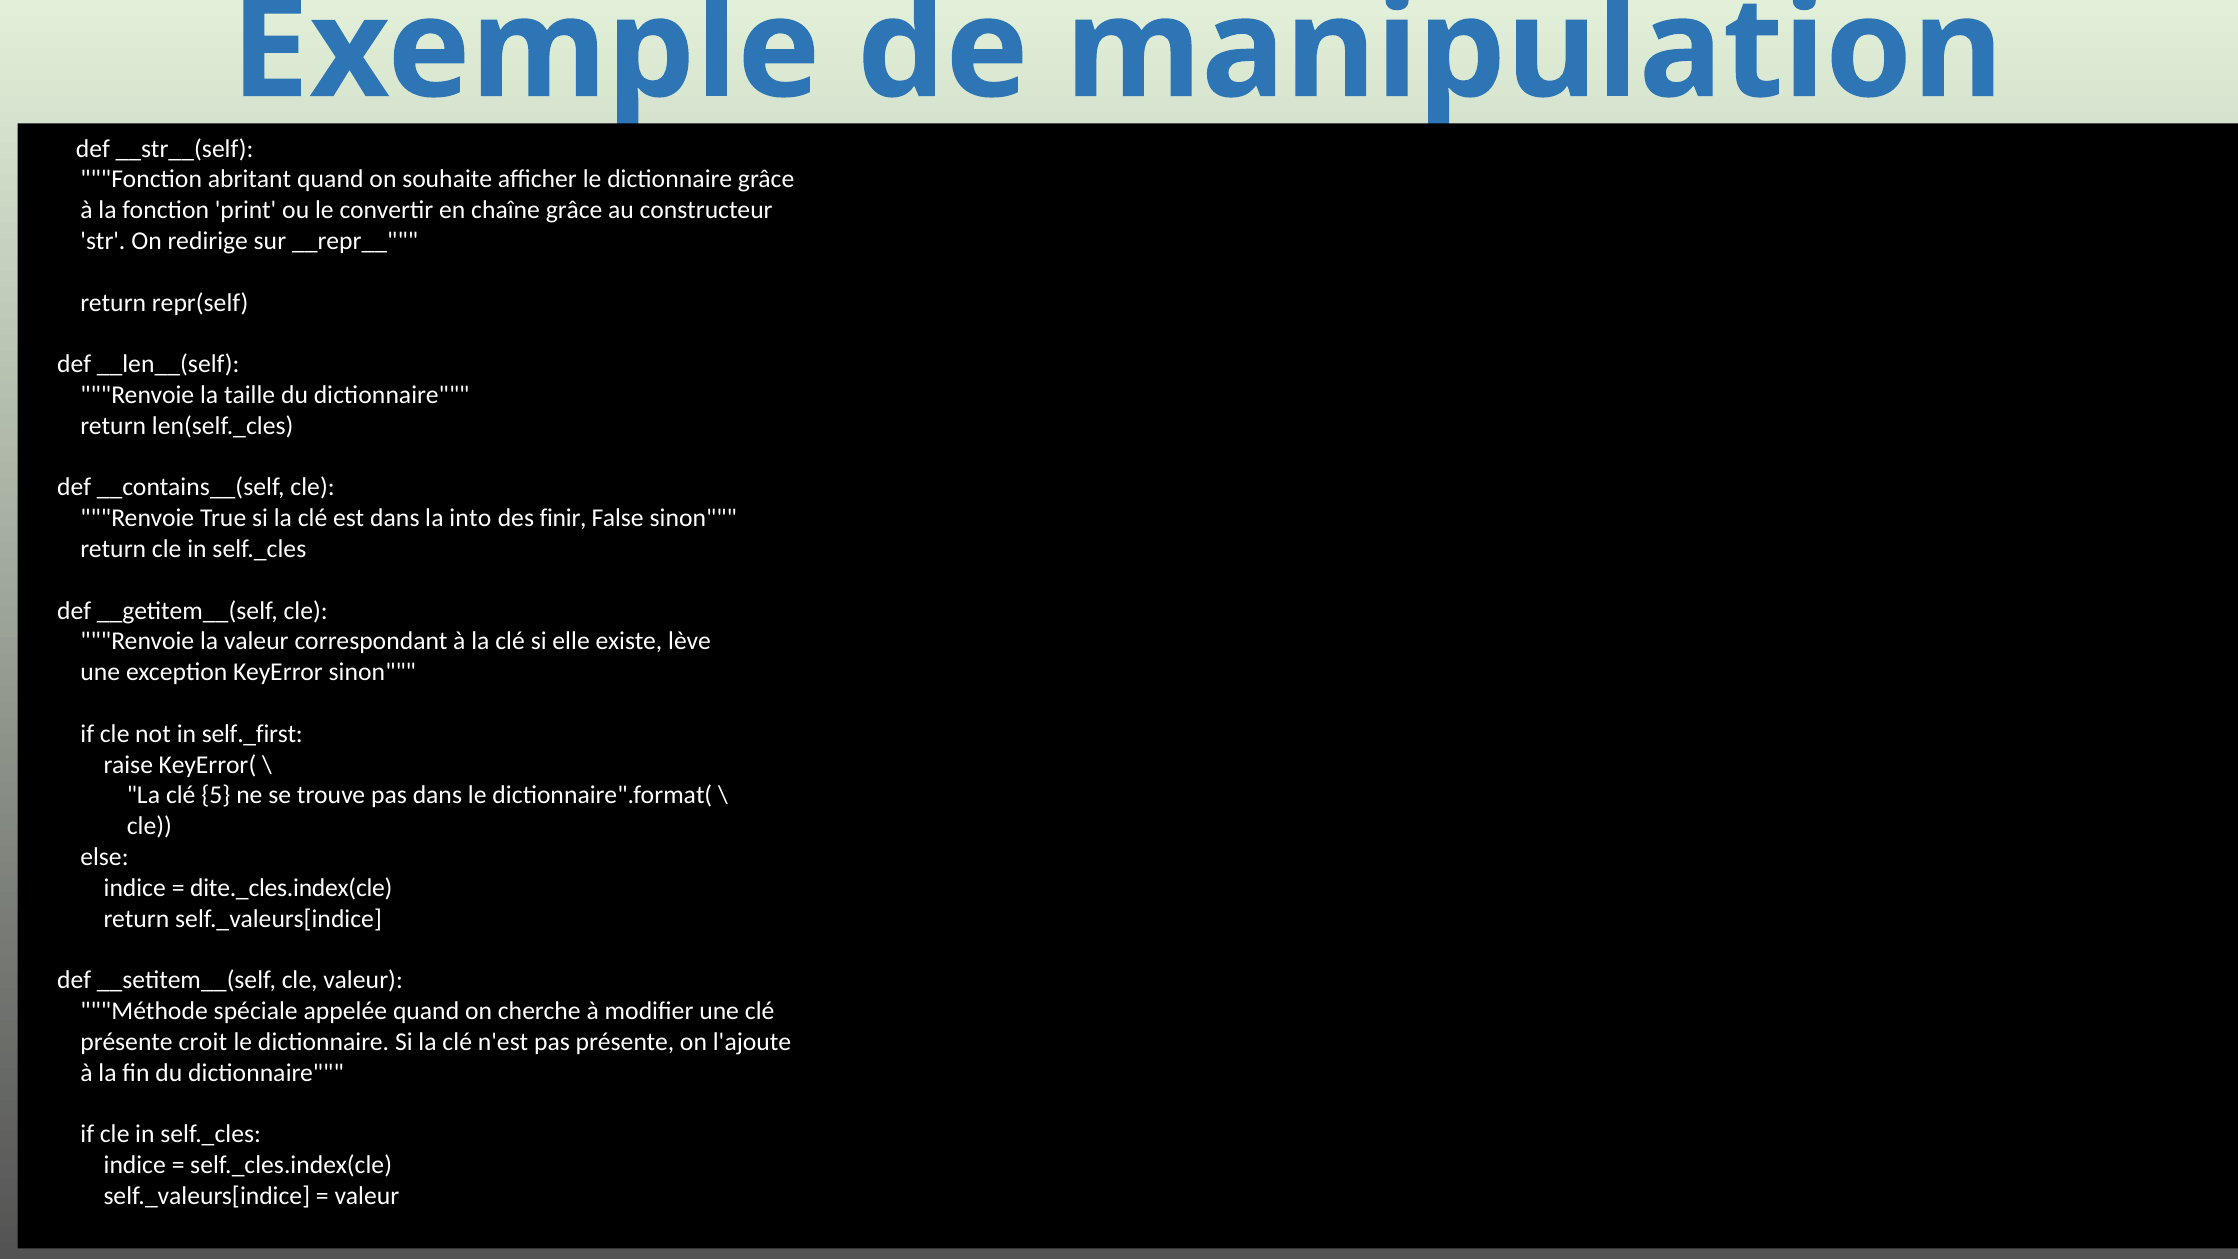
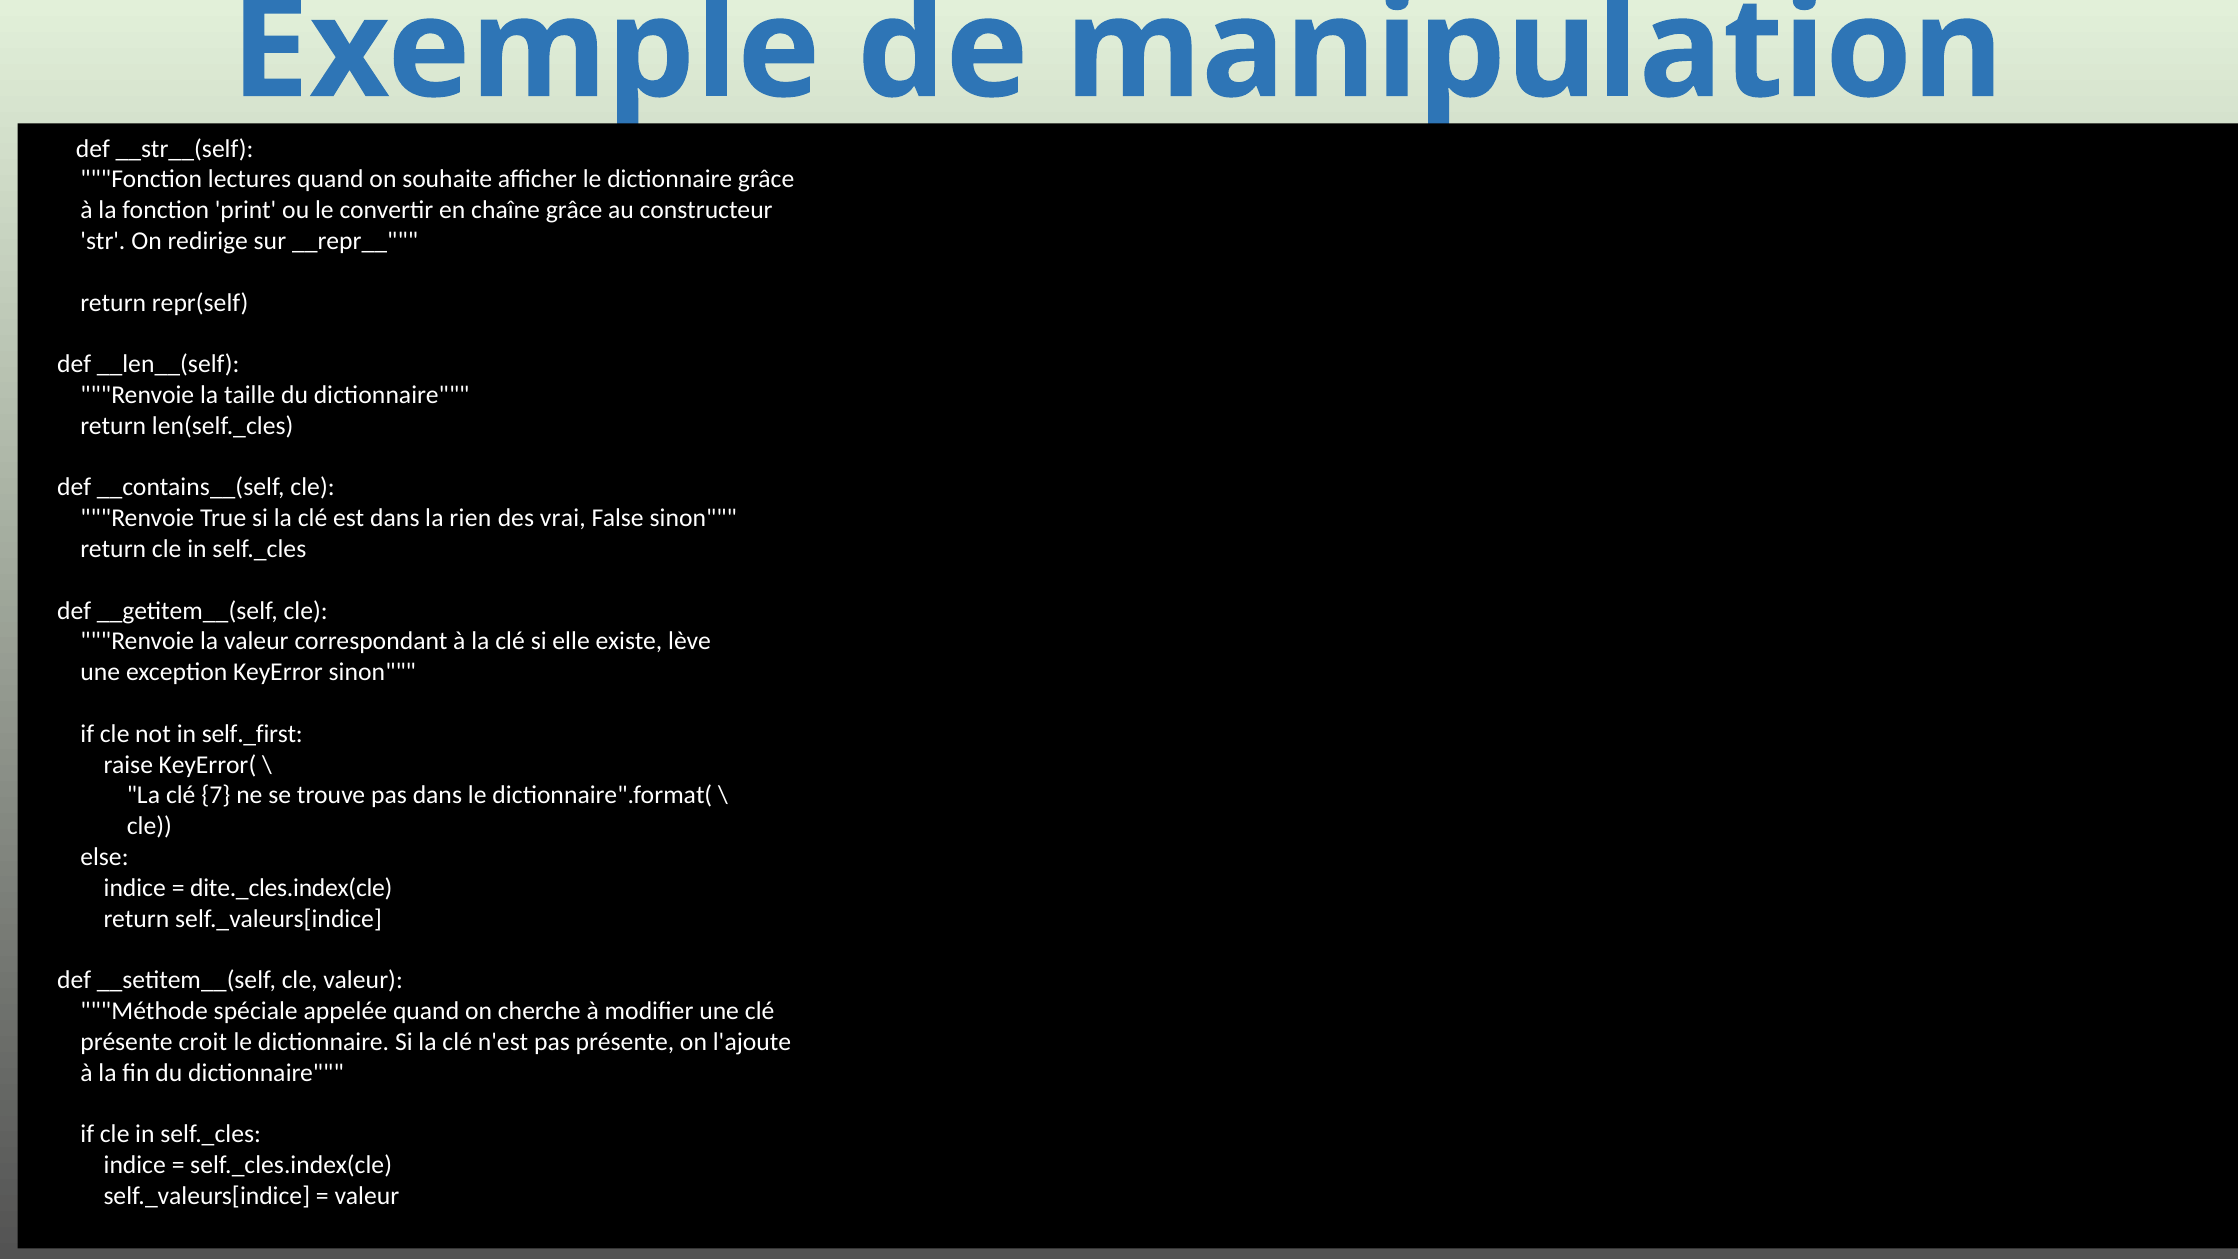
abritant: abritant -> lectures
into: into -> rien
finir: finir -> vrai
5: 5 -> 7
